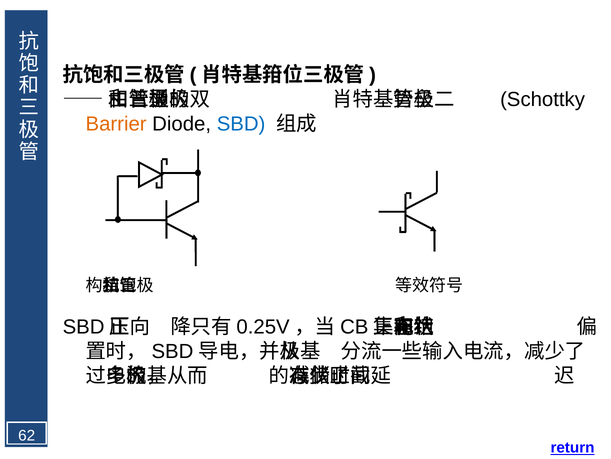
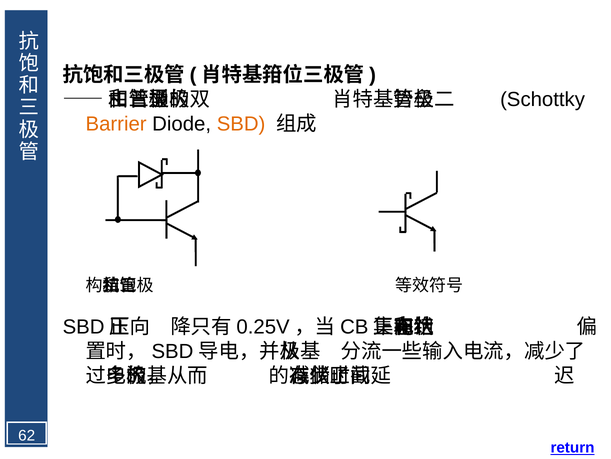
SBD colour: blue -> orange
